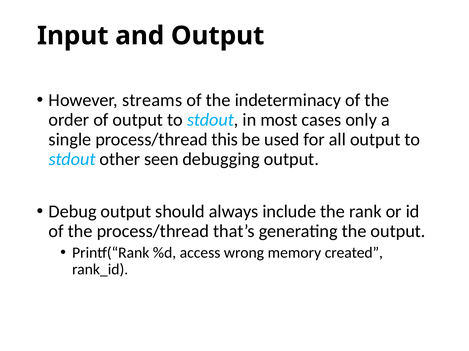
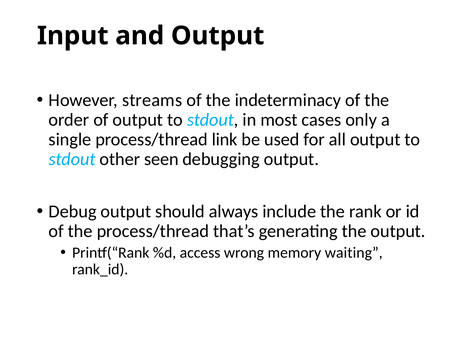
this: this -> link
created: created -> waiting
